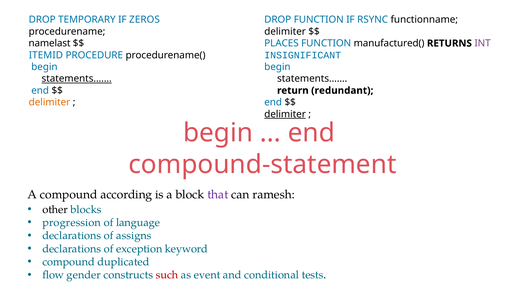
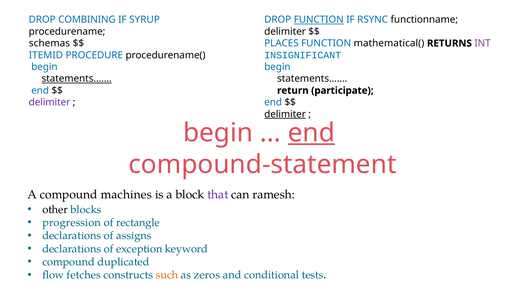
TEMPORARY: TEMPORARY -> COMBINING
ZEROS: ZEROS -> SYRUP
FUNCTION at (319, 20) underline: none -> present
namelast: namelast -> schemas
manufactured(: manufactured( -> mathematical(
redundant: redundant -> participate
delimiter at (50, 102) colour: orange -> purple
end at (311, 133) underline: none -> present
according: according -> machines
language: language -> rectangle
gender: gender -> fetches
such colour: red -> orange
event: event -> zeros
